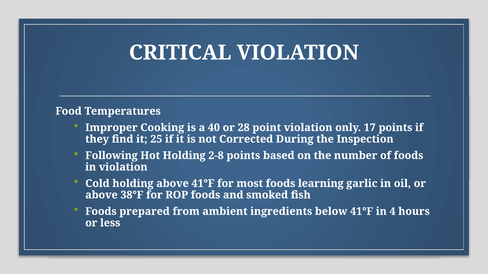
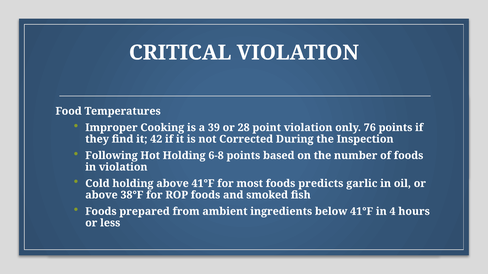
40: 40 -> 39
17: 17 -> 76
25: 25 -> 42
2-8: 2-8 -> 6-8
learning: learning -> predicts
